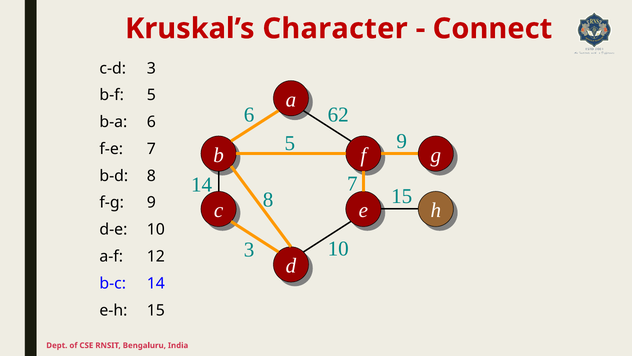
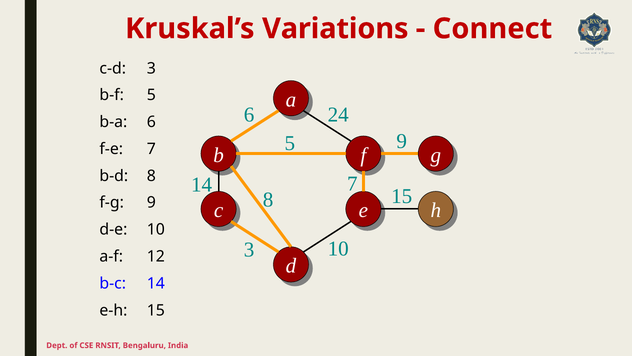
Character: Character -> Variations
62: 62 -> 24
